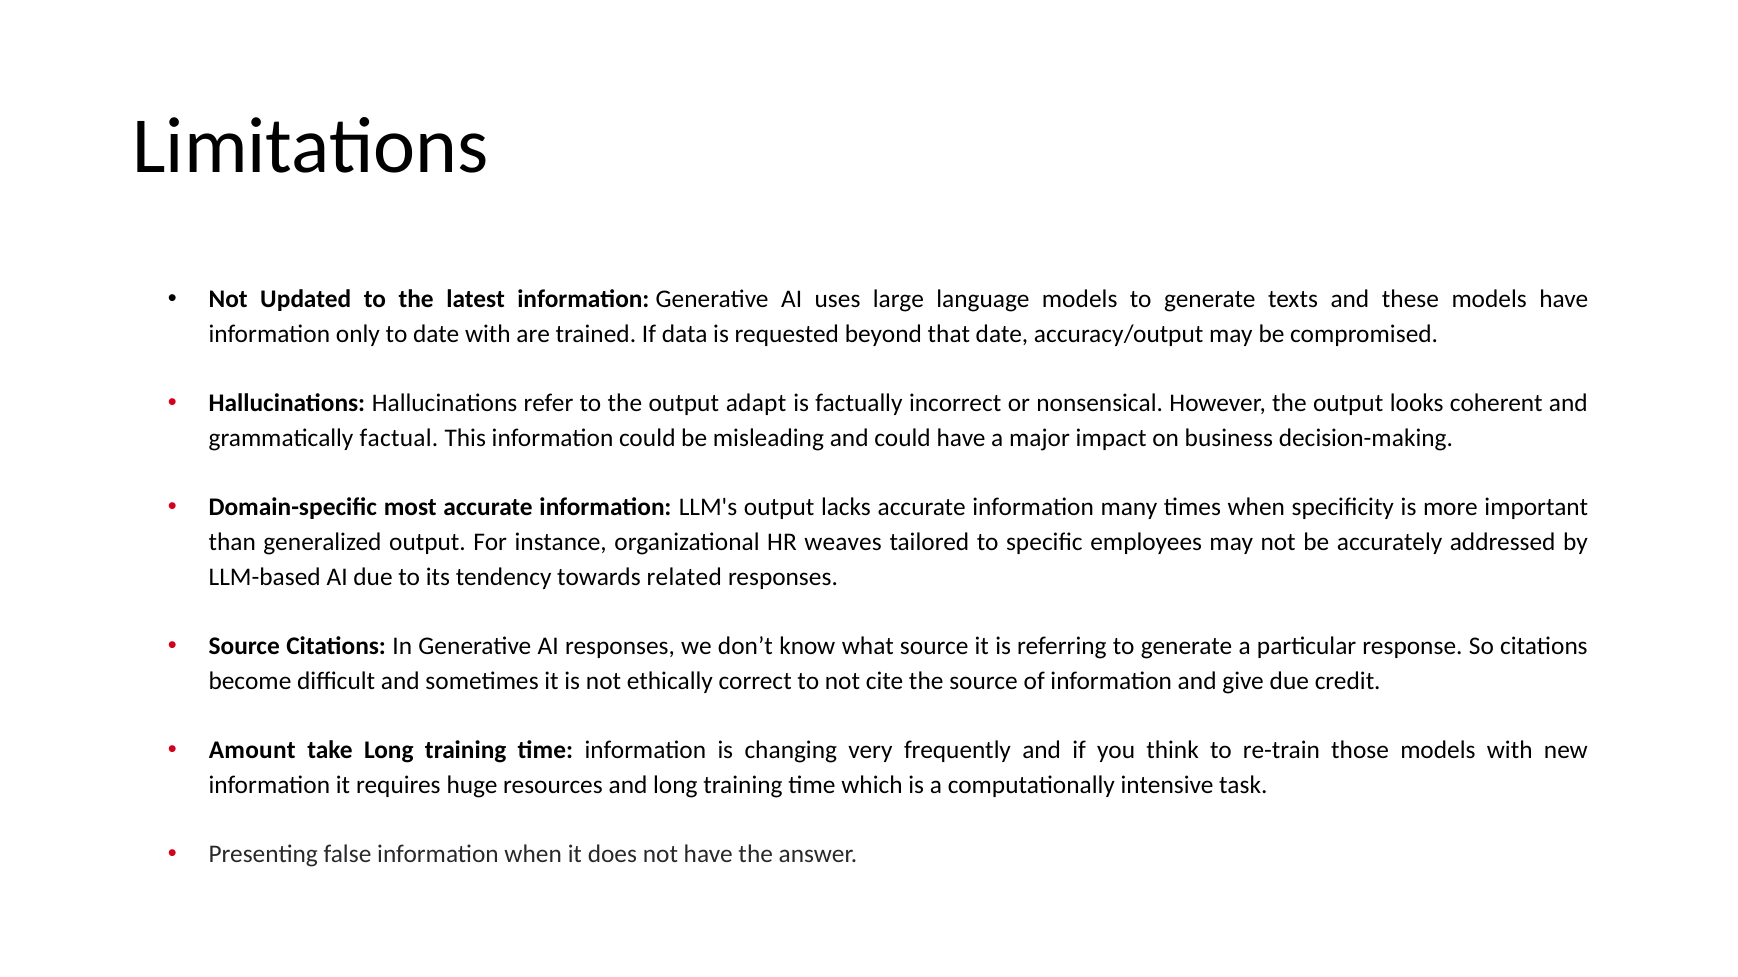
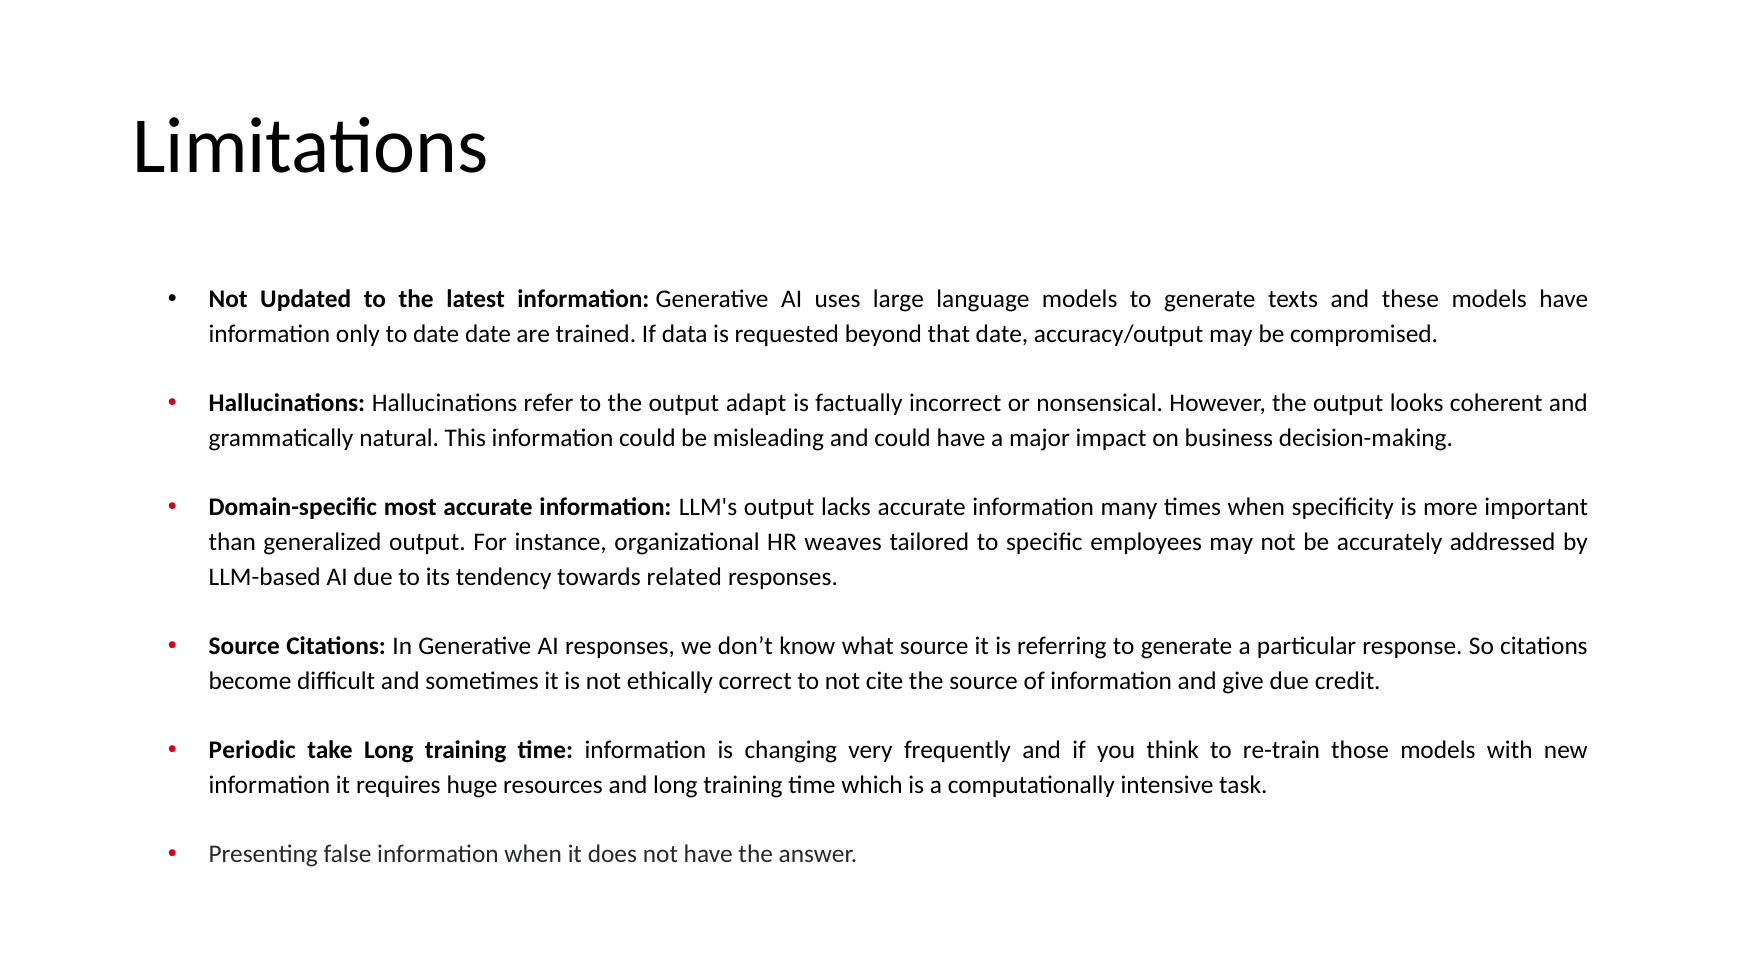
date with: with -> date
factual: factual -> natural
Amount: Amount -> Periodic
